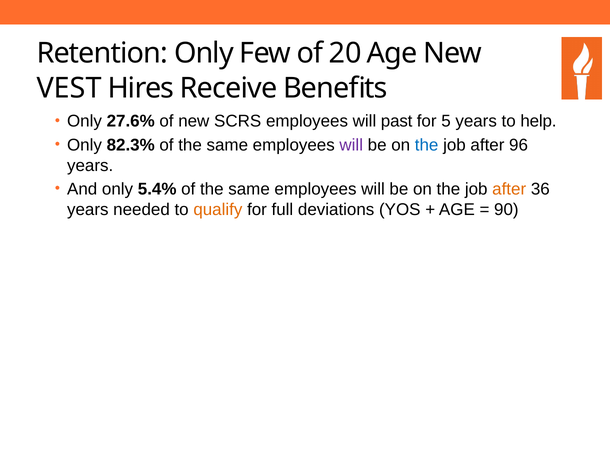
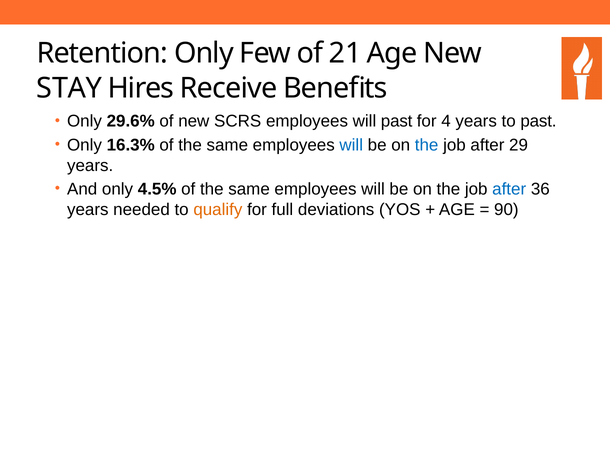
20: 20 -> 21
VEST: VEST -> STAY
27.6%: 27.6% -> 29.6%
5: 5 -> 4
to help: help -> past
82.3%: 82.3% -> 16.3%
will at (351, 145) colour: purple -> blue
96: 96 -> 29
5.4%: 5.4% -> 4.5%
after at (509, 189) colour: orange -> blue
